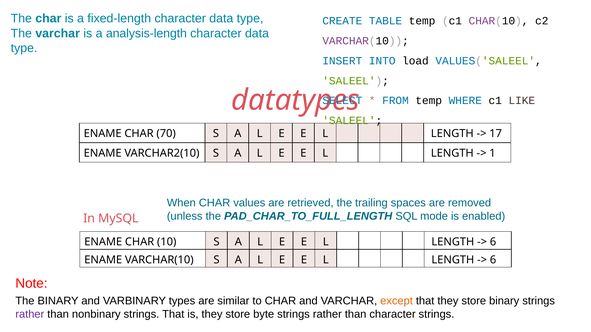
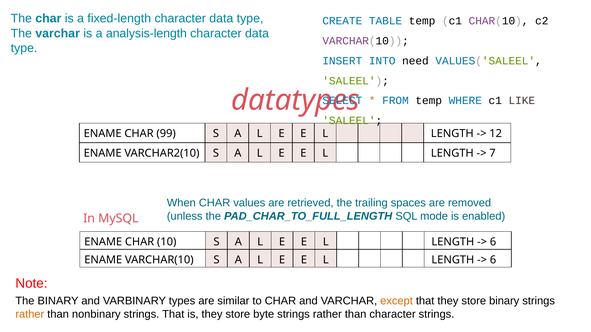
load: load -> need
70: 70 -> 99
17: 17 -> 12
1: 1 -> 7
rather at (30, 315) colour: purple -> orange
